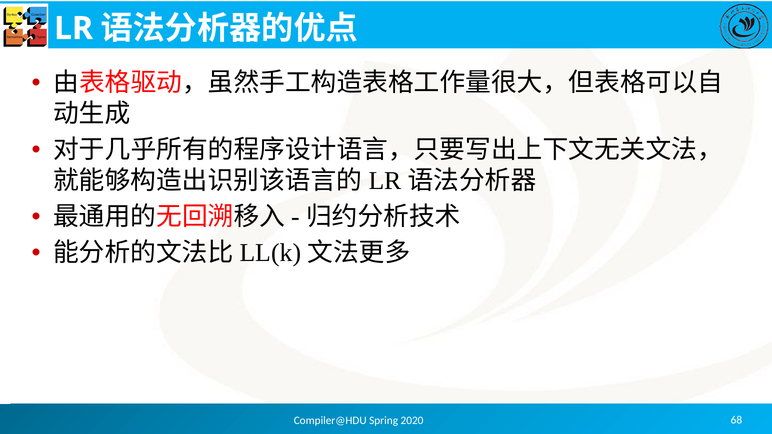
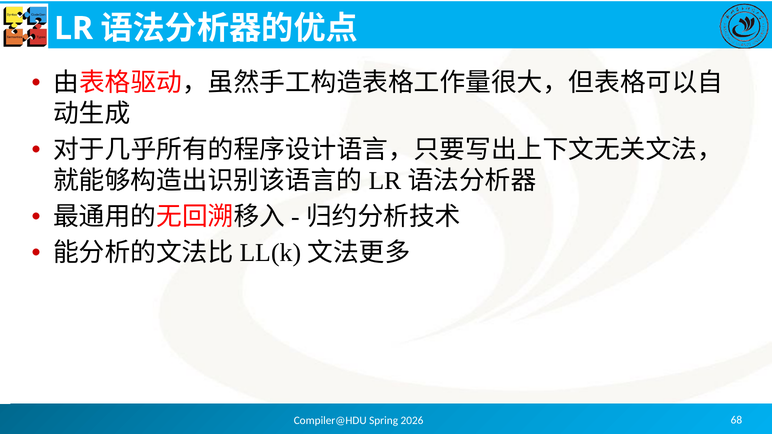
2020: 2020 -> 2026
